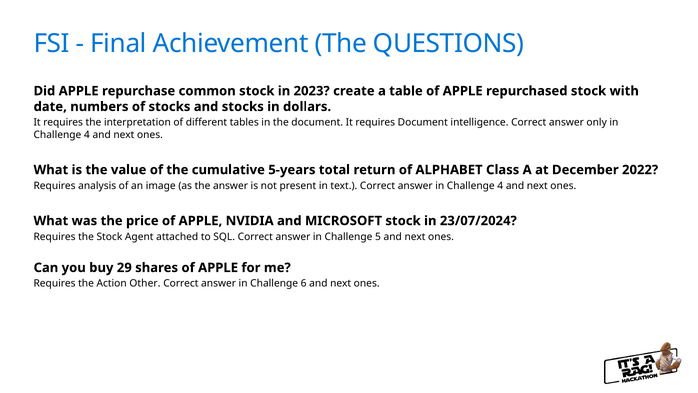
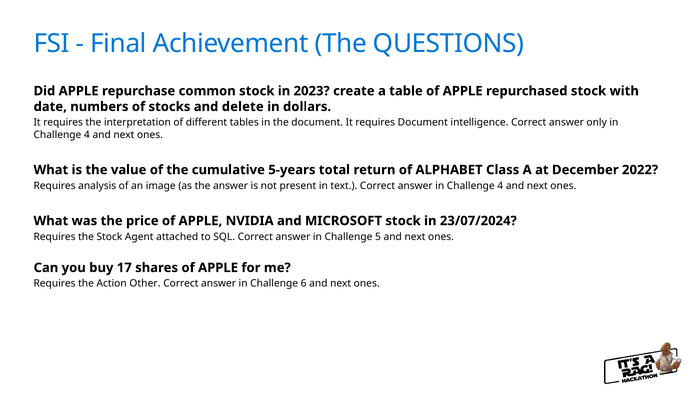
and stocks: stocks -> delete
29: 29 -> 17
